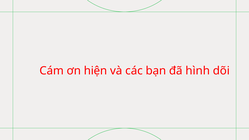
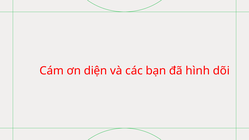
hiện: hiện -> diện
